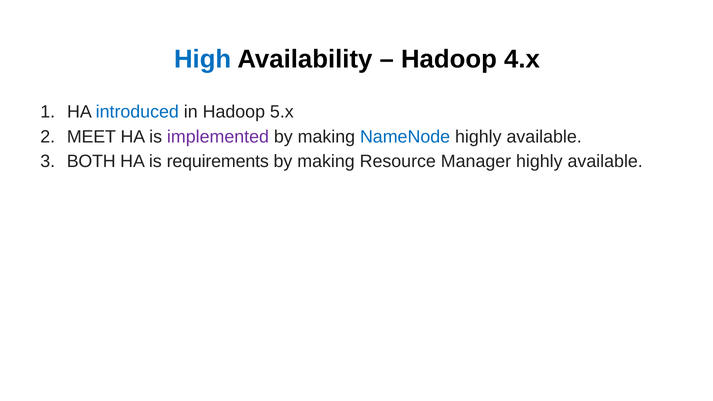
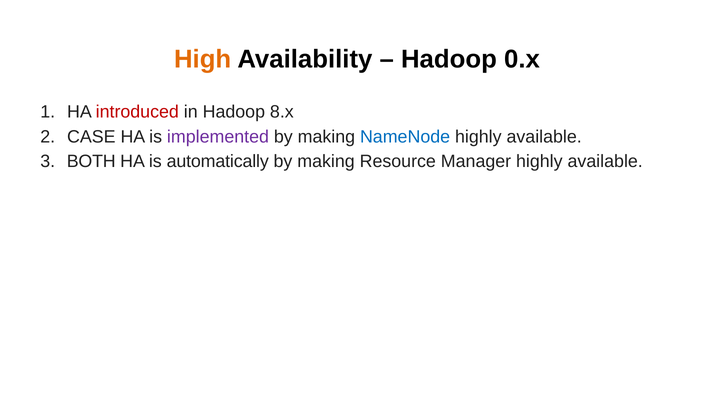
High colour: blue -> orange
4.x: 4.x -> 0.x
introduced colour: blue -> red
5.x: 5.x -> 8.x
MEET: MEET -> CASE
requirements: requirements -> automatically
